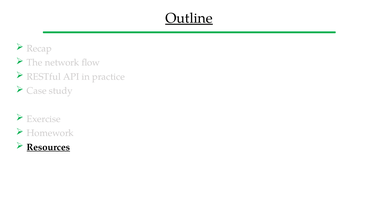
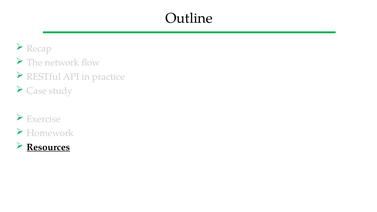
Outline underline: present -> none
